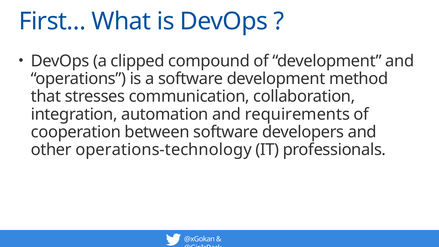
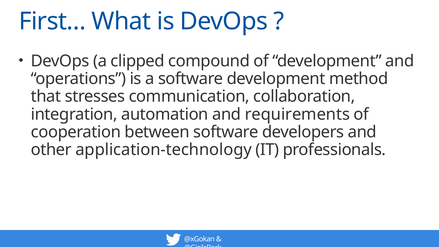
operations-technology: operations-technology -> application-technology
